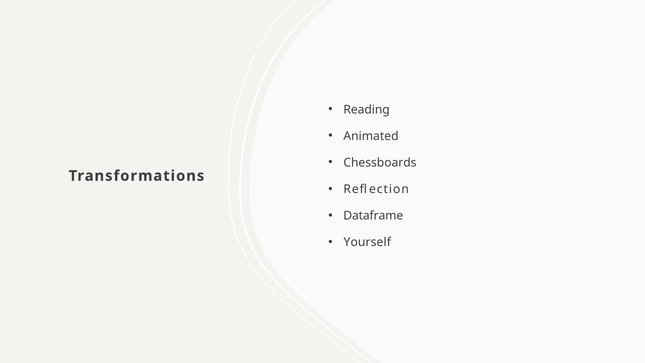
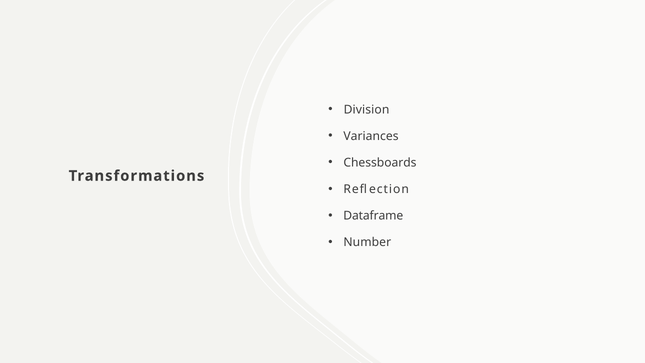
Reading: Reading -> Division
Animated: Animated -> Variances
Yourself: Yourself -> Number
